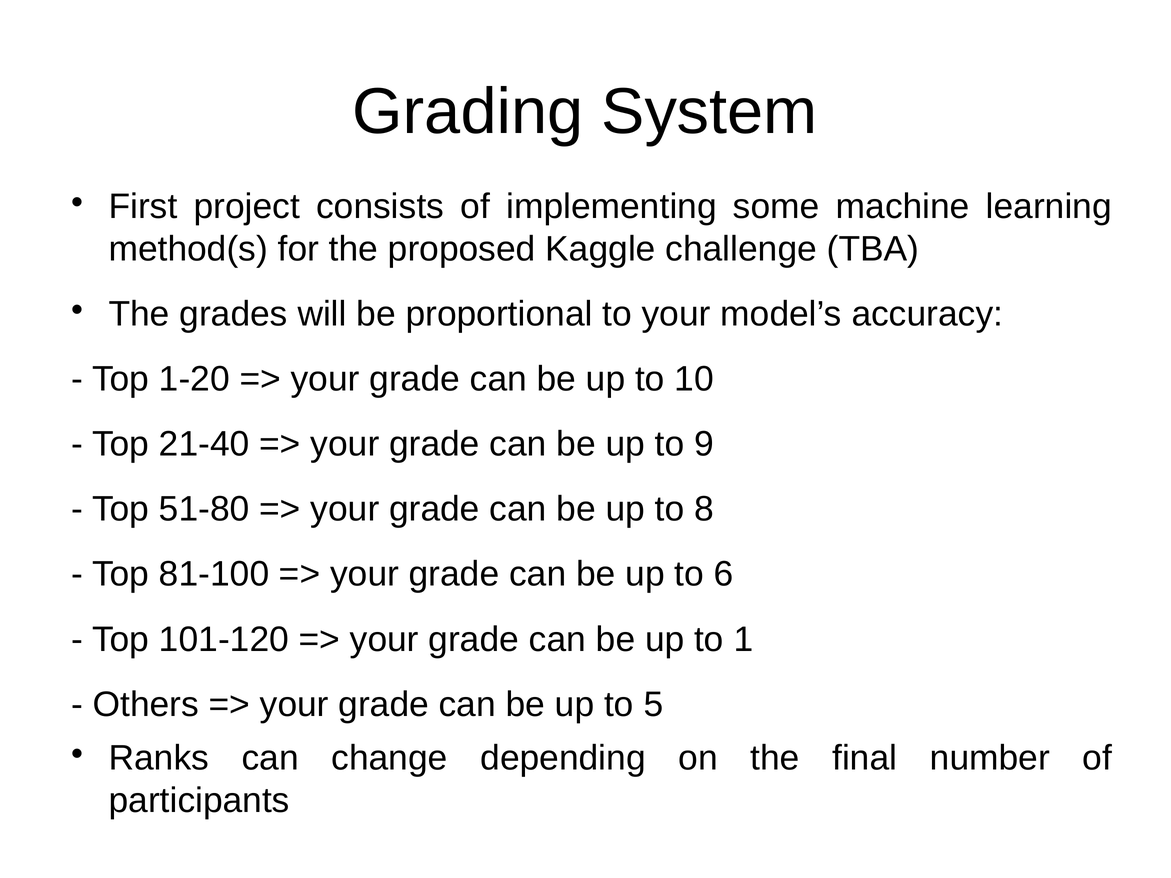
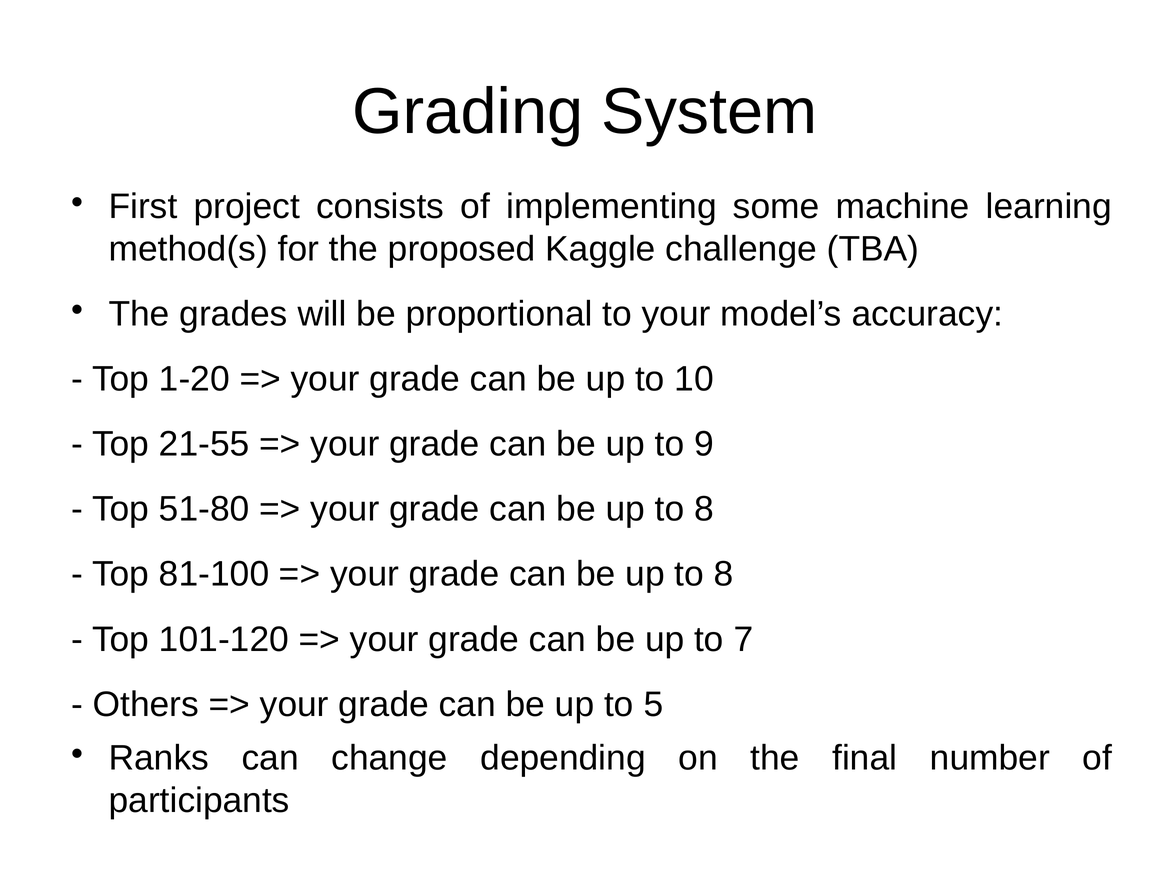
21-40: 21-40 -> 21-55
6 at (724, 574): 6 -> 8
1: 1 -> 7
